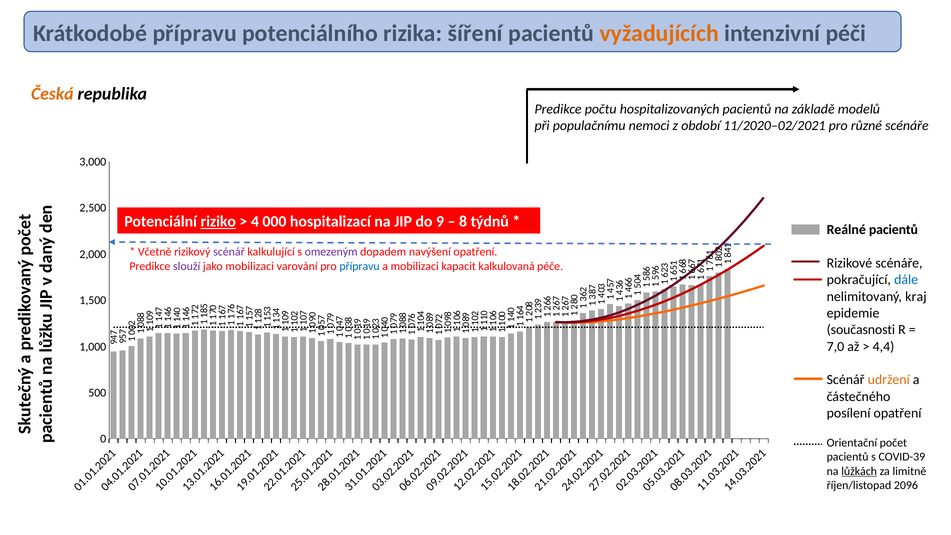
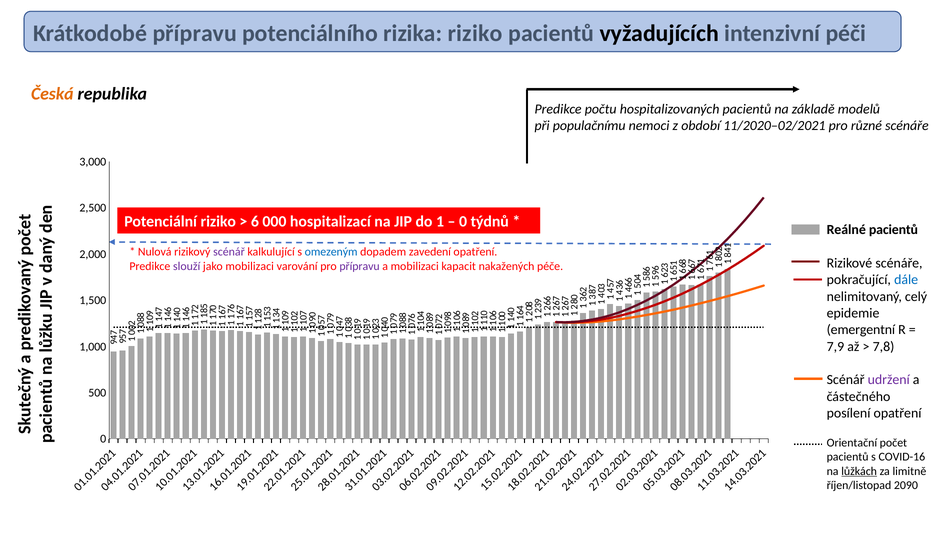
rizika šíření: šíření -> riziko
vyžadujících colour: orange -> black
riziko at (218, 222) underline: present -> none
4 at (255, 222): 4 -> 6
do 9: 9 -> 1
8 at (463, 222): 8 -> 0
Včetně: Včetně -> Nulová
omezeným colour: purple -> blue
navýšení: navýšení -> zavedení
přípravu at (360, 266) colour: blue -> purple
kalkulovaná: kalkulovaná -> nakažených
kraj: kraj -> celý
současnosti: současnosti -> emergentní
7,0: 7,0 -> 7,9
4,4: 4,4 -> 7,8
udržení colour: orange -> purple
COVID-39: COVID-39 -> COVID-16
2096: 2096 -> 2090
